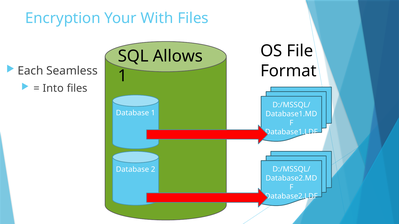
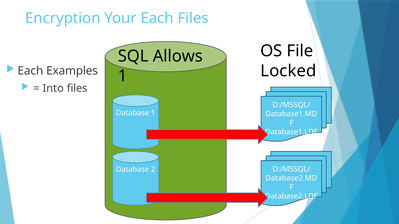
Your With: With -> Each
Seamless: Seamless -> Examples
Format: Format -> Locked
